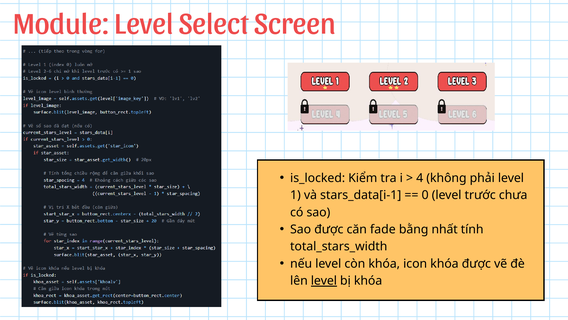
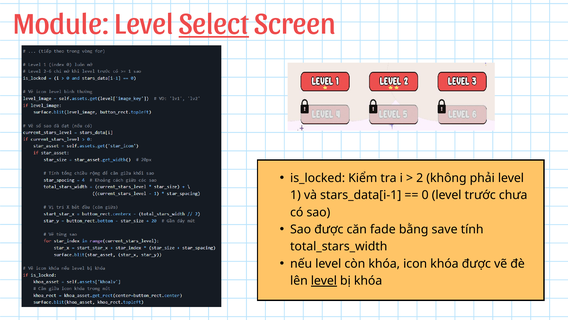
Select underline: none -> present
4: 4 -> 2
nhất: nhất -> save
